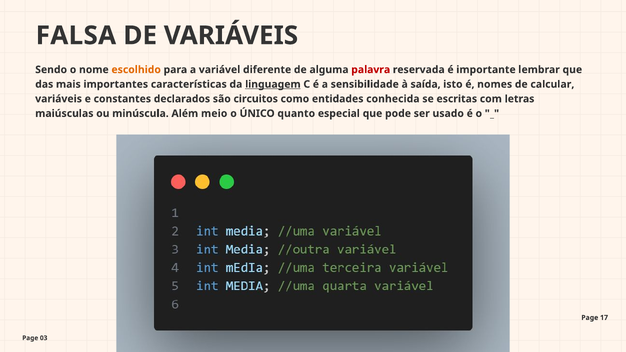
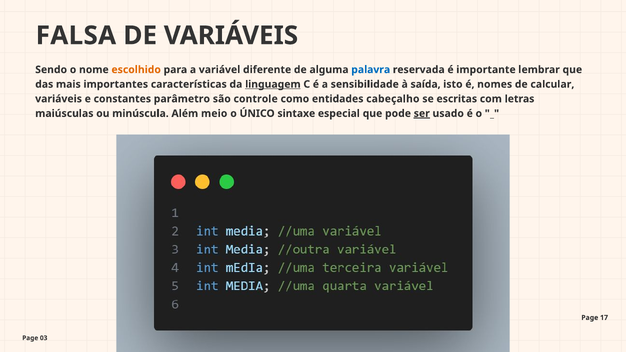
palavra colour: red -> blue
declarados: declarados -> parâmetro
circuitos: circuitos -> controle
conhecida: conhecida -> cabeçalho
quanto: quanto -> sintaxe
ser underline: none -> present
